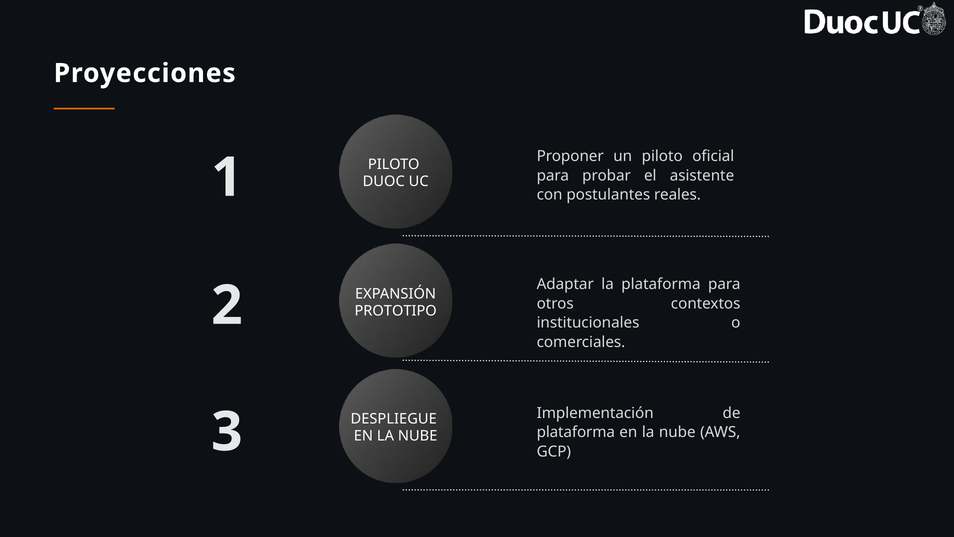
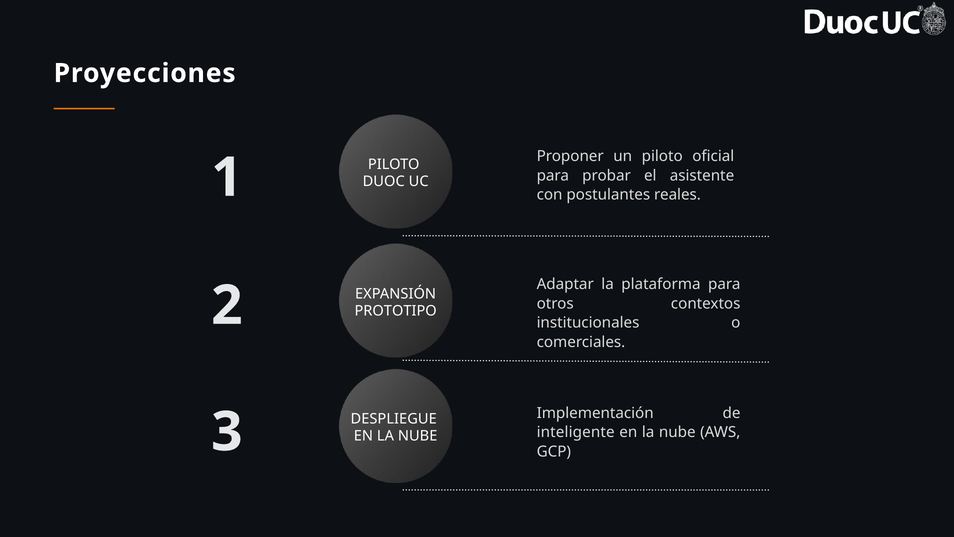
plataforma at (576, 432): plataforma -> inteligente
